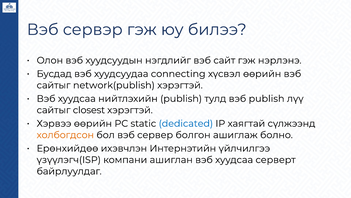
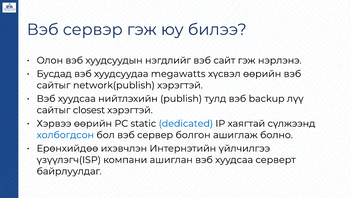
connecting: connecting -> megawatts
вэб publish: publish -> backup
холбогдсон colour: orange -> blue
